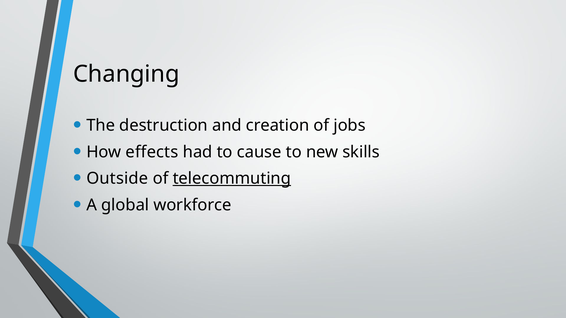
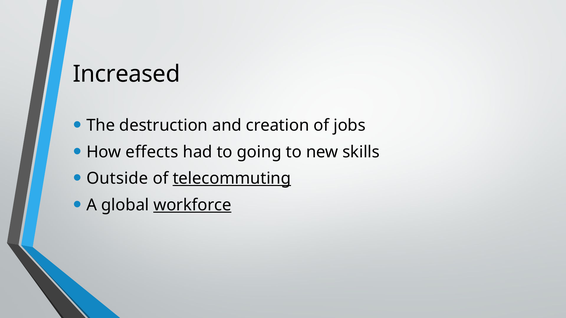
Changing: Changing -> Increased
cause: cause -> going
workforce underline: none -> present
